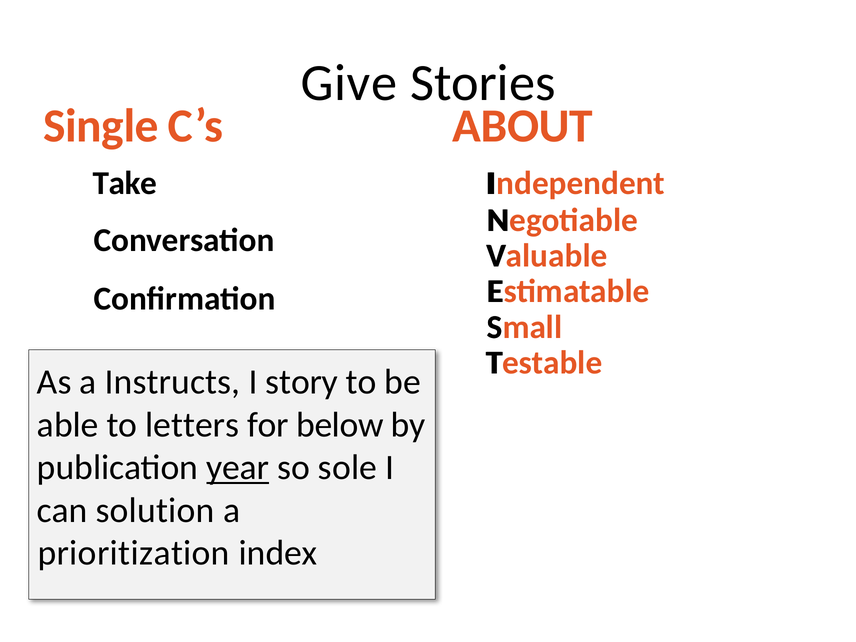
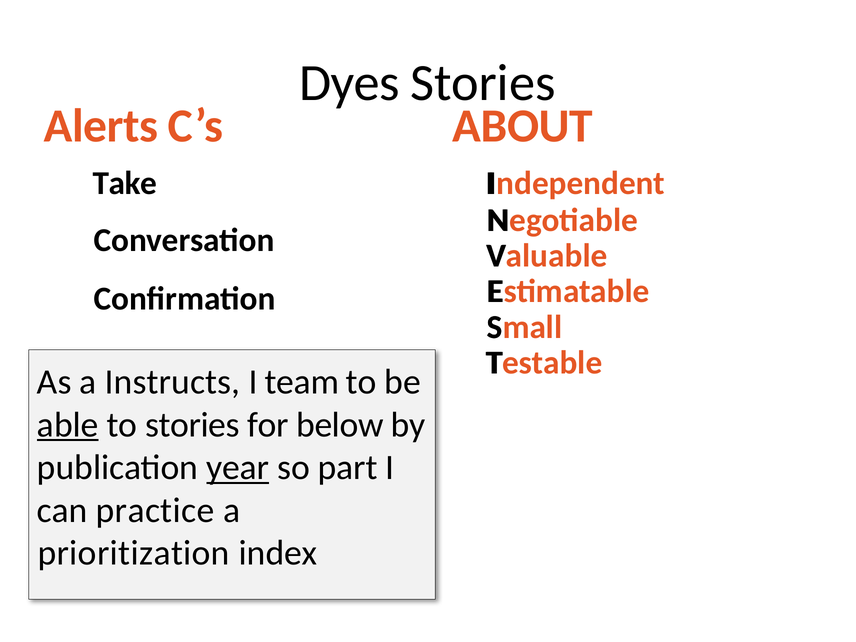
Give: Give -> Dyes
Single: Single -> Alerts
story: story -> team
able underline: none -> present
to letters: letters -> stories
sole: sole -> part
solution: solution -> practice
